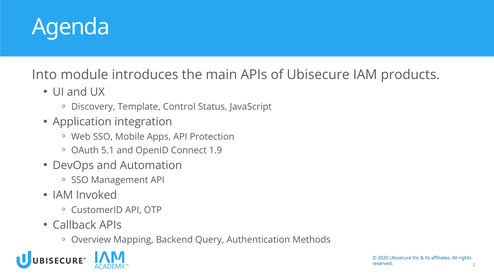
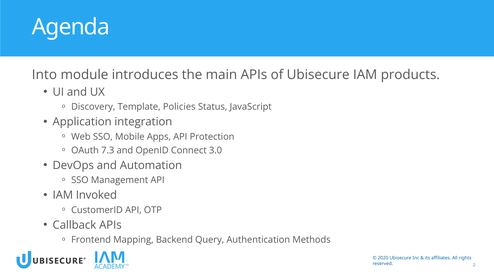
Control: Control -> Policies
5.1: 5.1 -> 7.3
1.9: 1.9 -> 3.0
Overview: Overview -> Frontend
